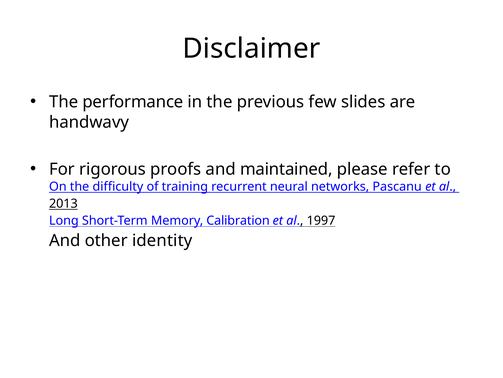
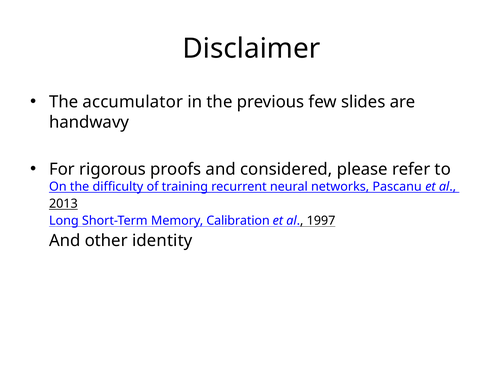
performance: performance -> accumulator
maintained: maintained -> considered
